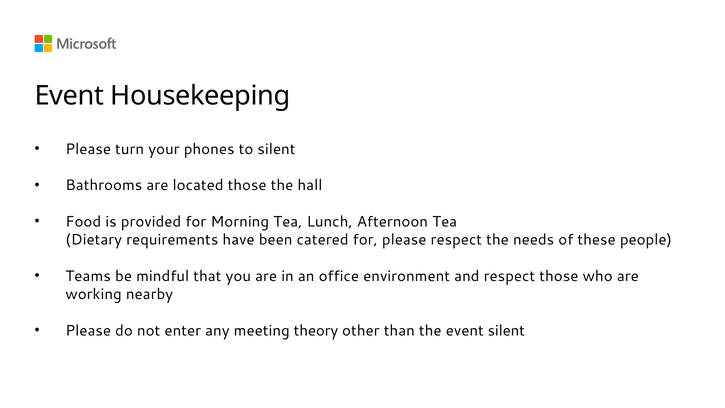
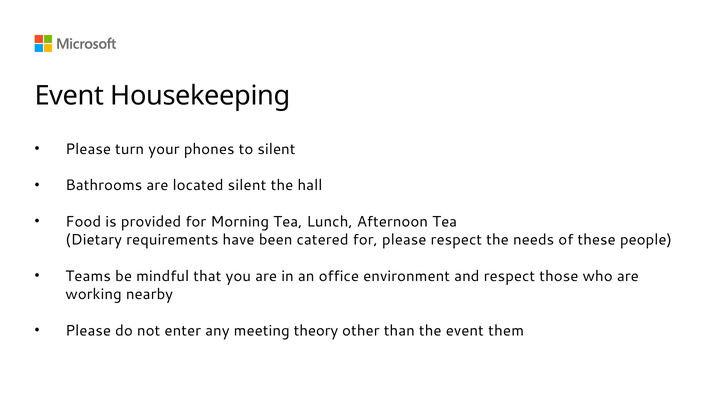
located those: those -> silent
event silent: silent -> them
